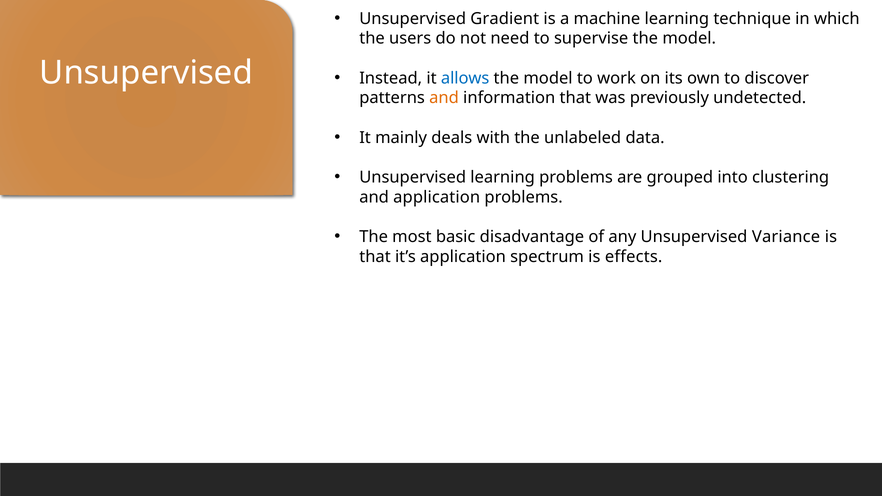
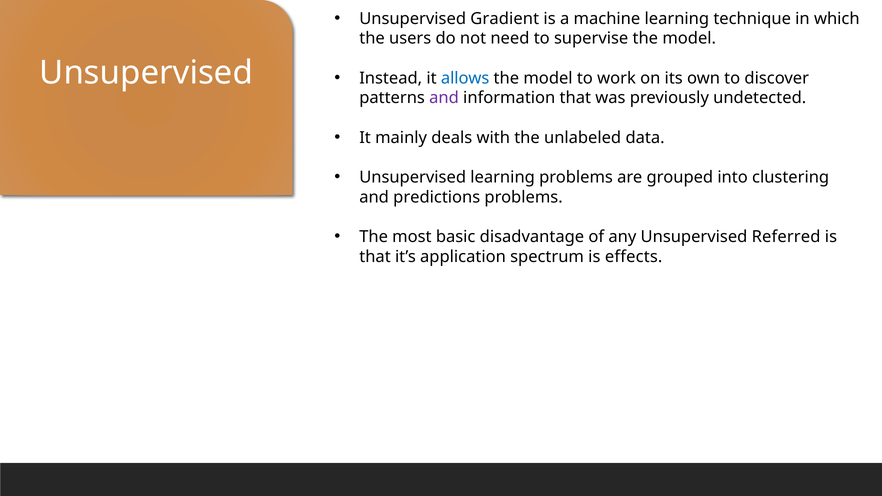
and at (444, 98) colour: orange -> purple
and application: application -> predictions
Variance: Variance -> Referred
